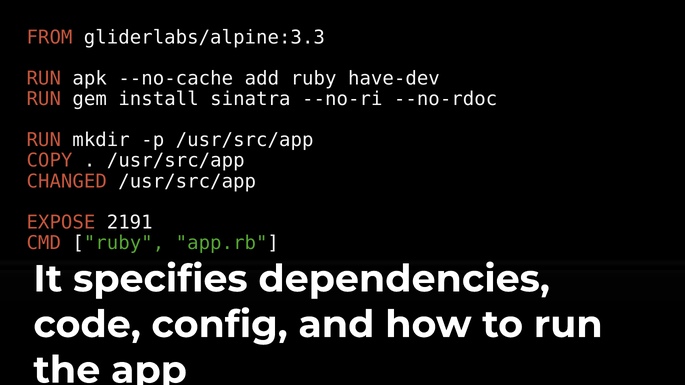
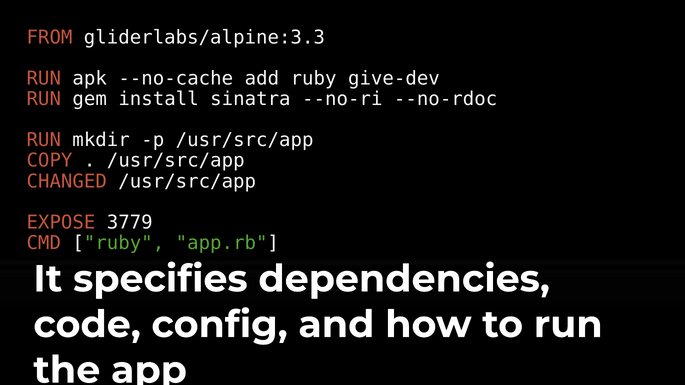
have-dev: have-dev -> give-dev
2191: 2191 -> 3779
